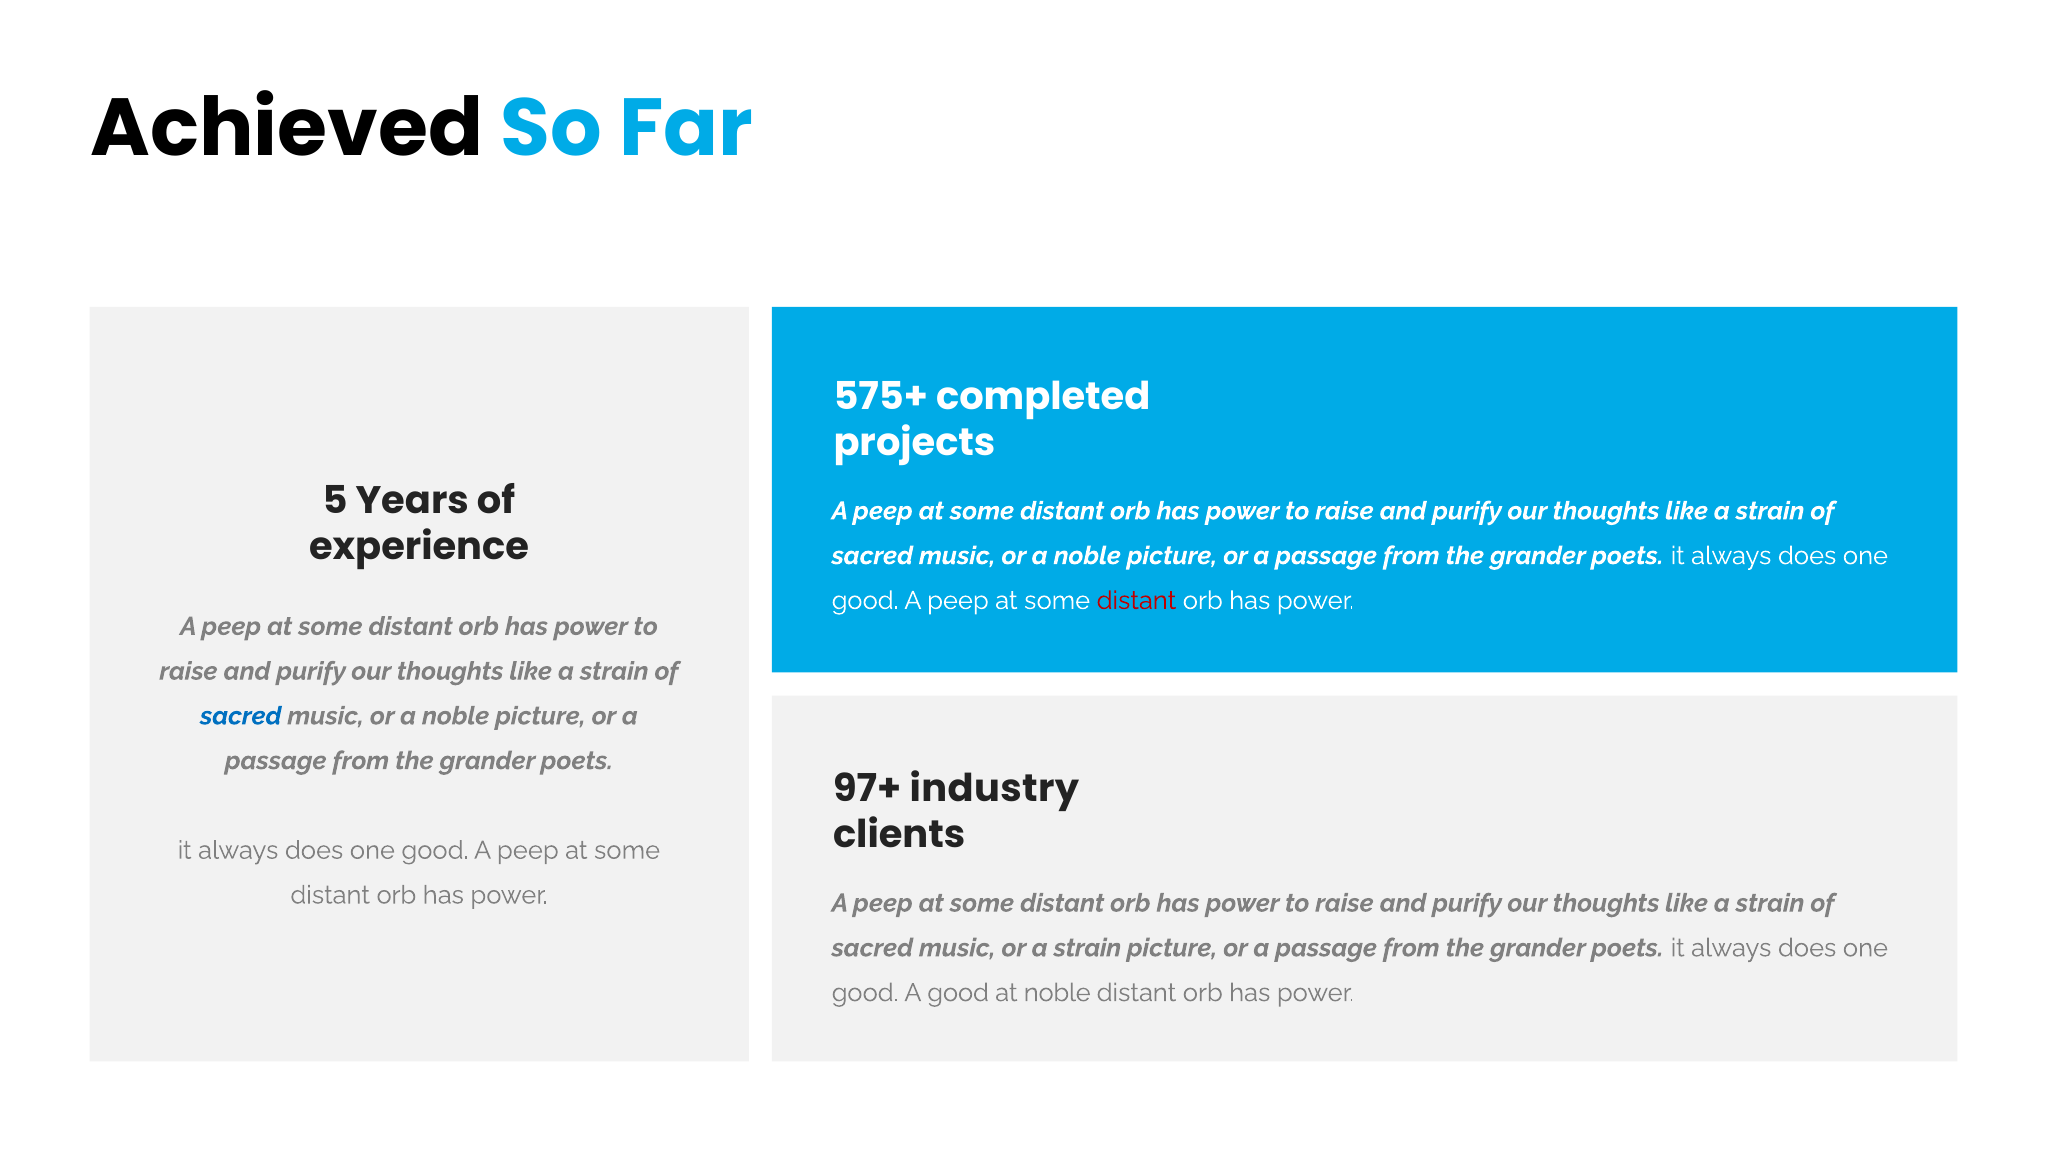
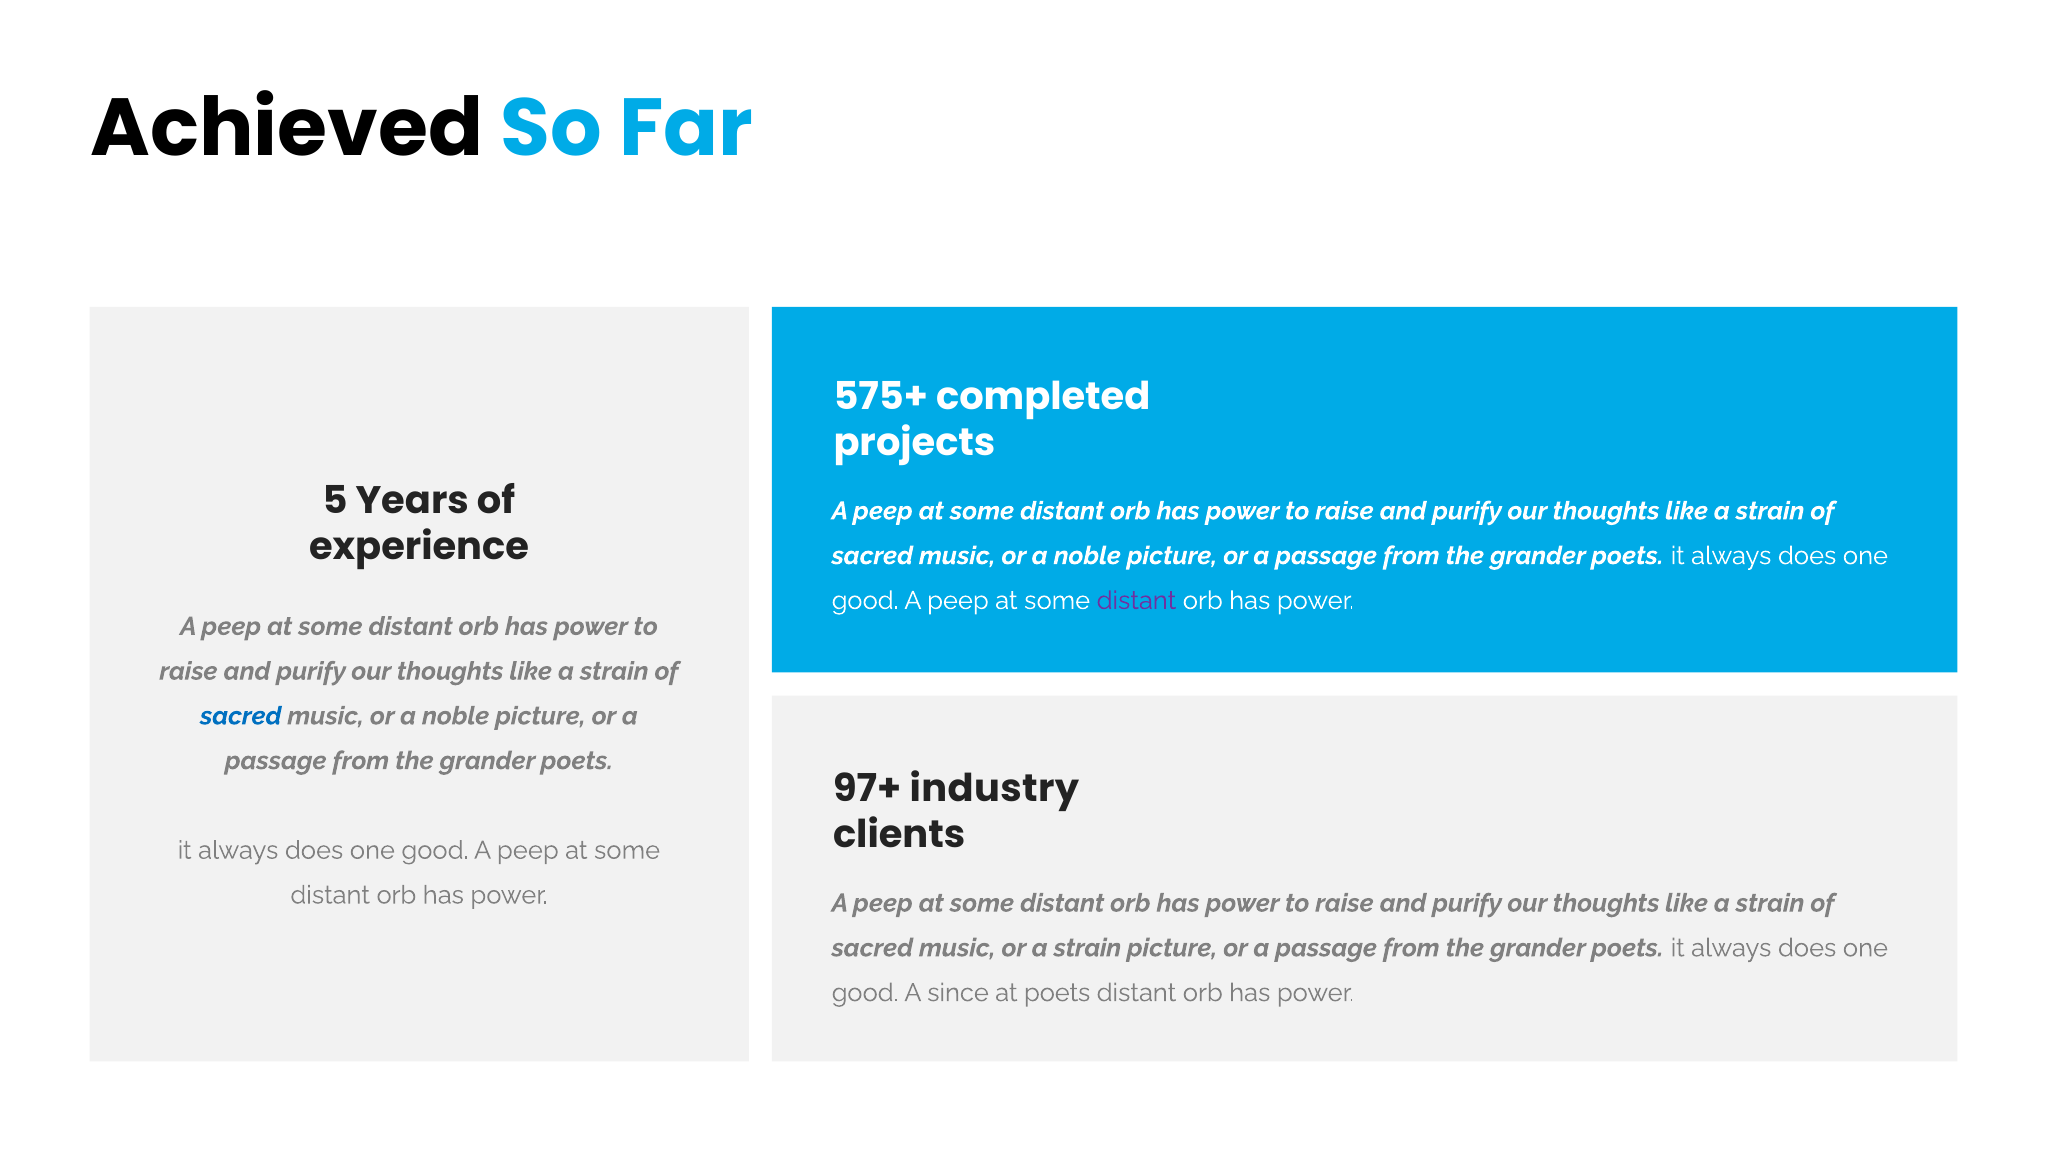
distant at (1136, 601) colour: red -> purple
A good: good -> since
at noble: noble -> poets
